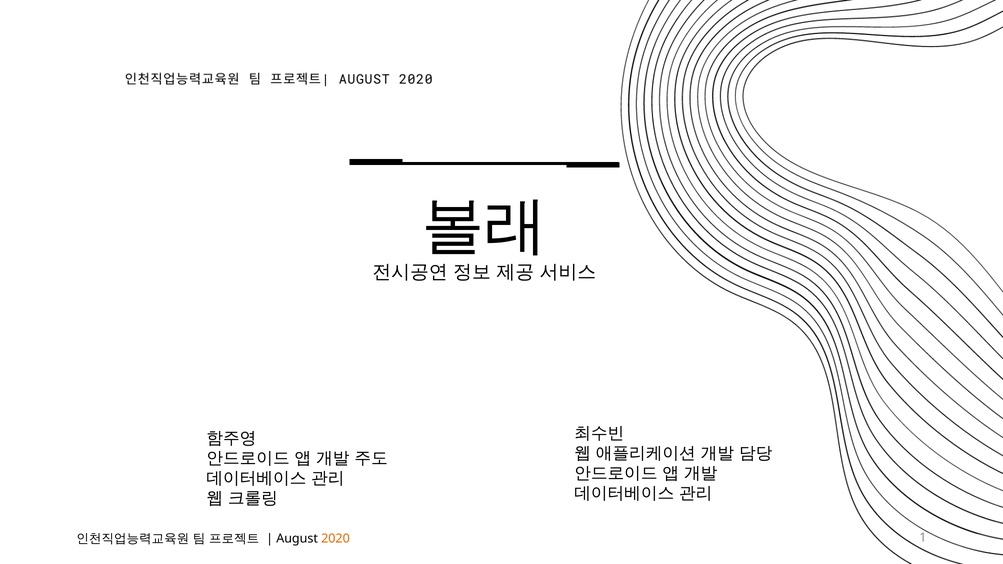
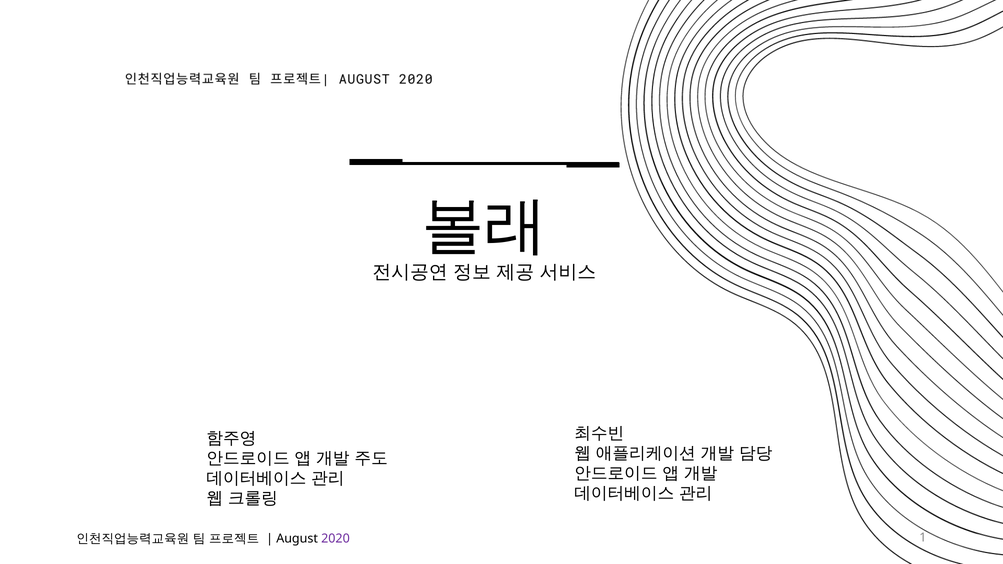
2020 colour: orange -> purple
